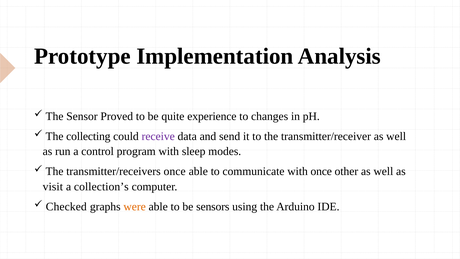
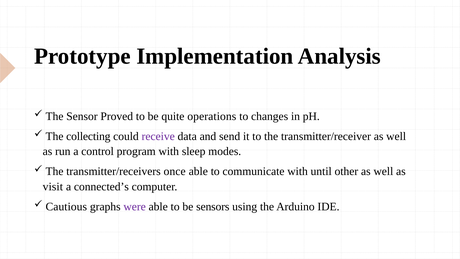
experience: experience -> operations
with once: once -> until
collection’s: collection’s -> connected’s
Checked: Checked -> Cautious
were colour: orange -> purple
